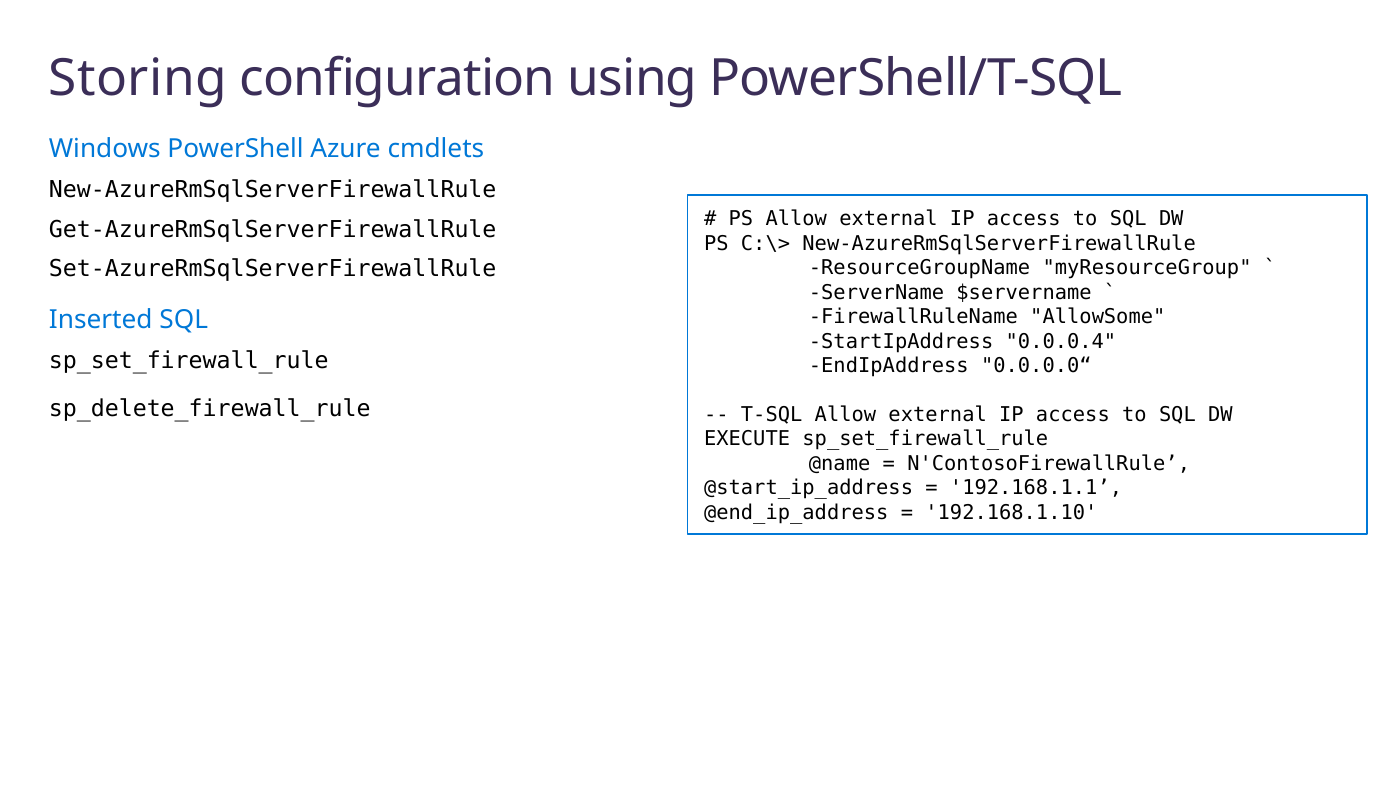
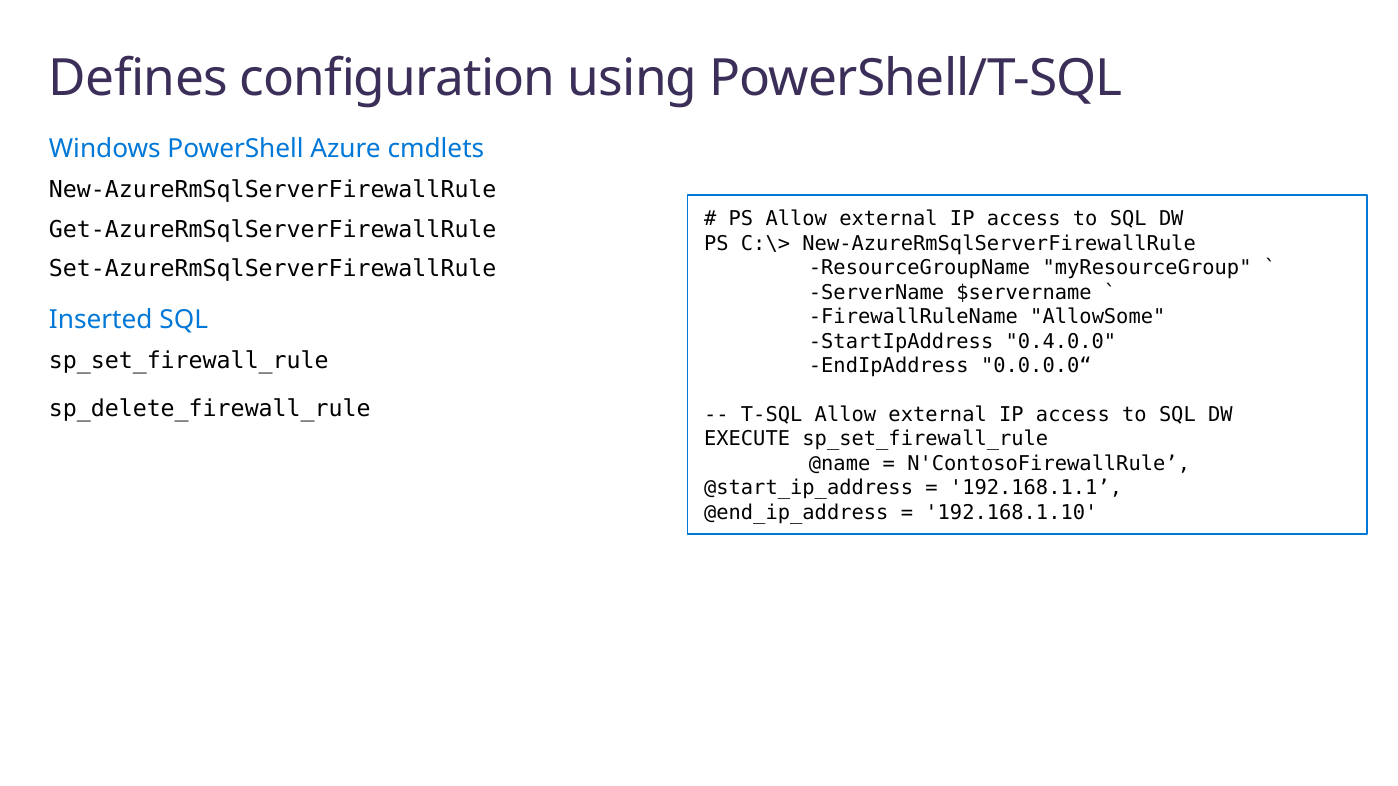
Storing: Storing -> Defines
0.0.0.4: 0.0.0.4 -> 0.4.0.0
